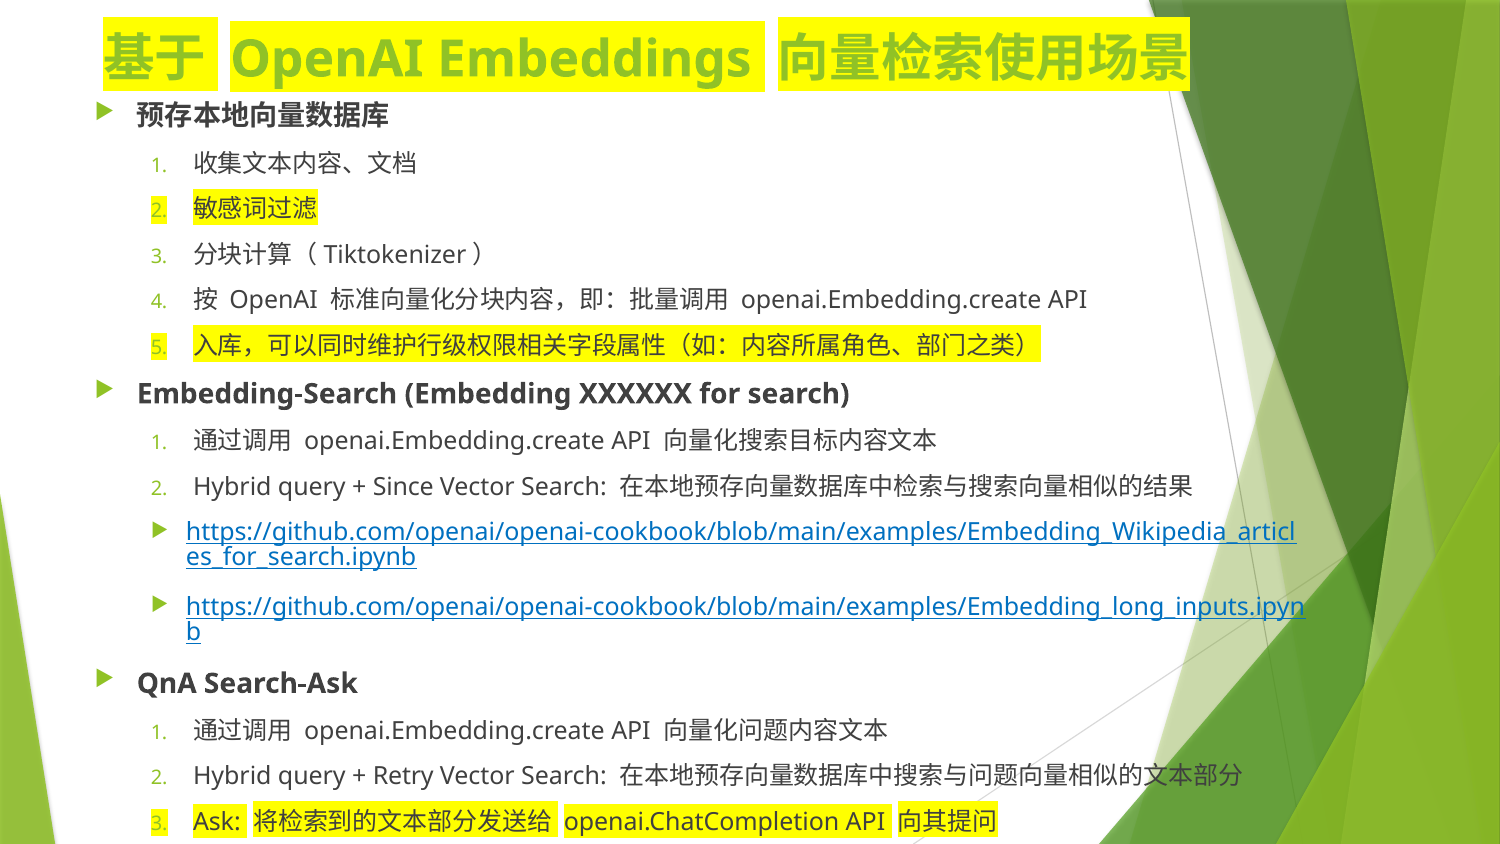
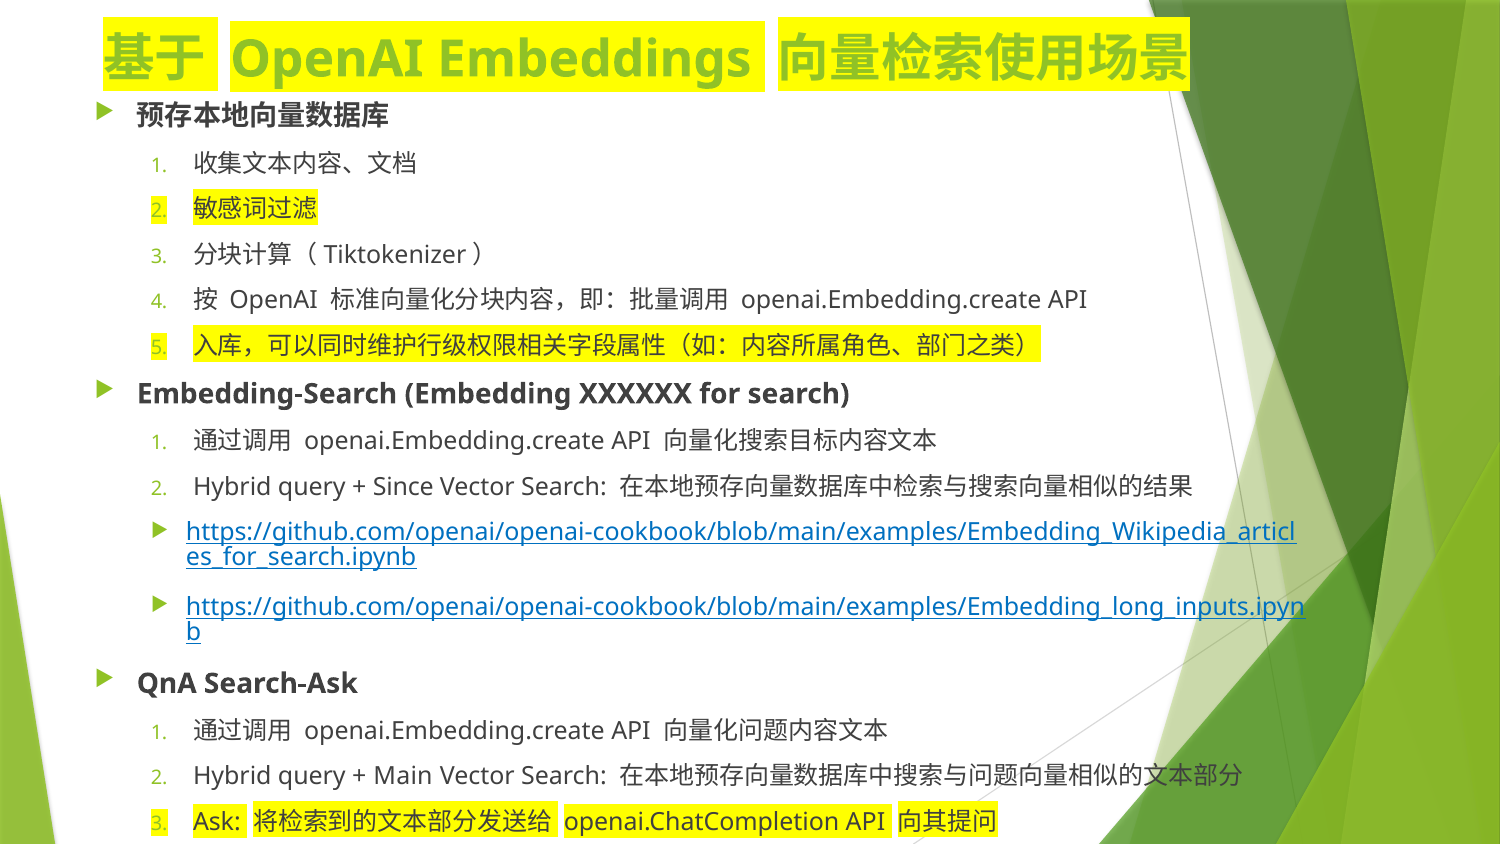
Retry: Retry -> Main
